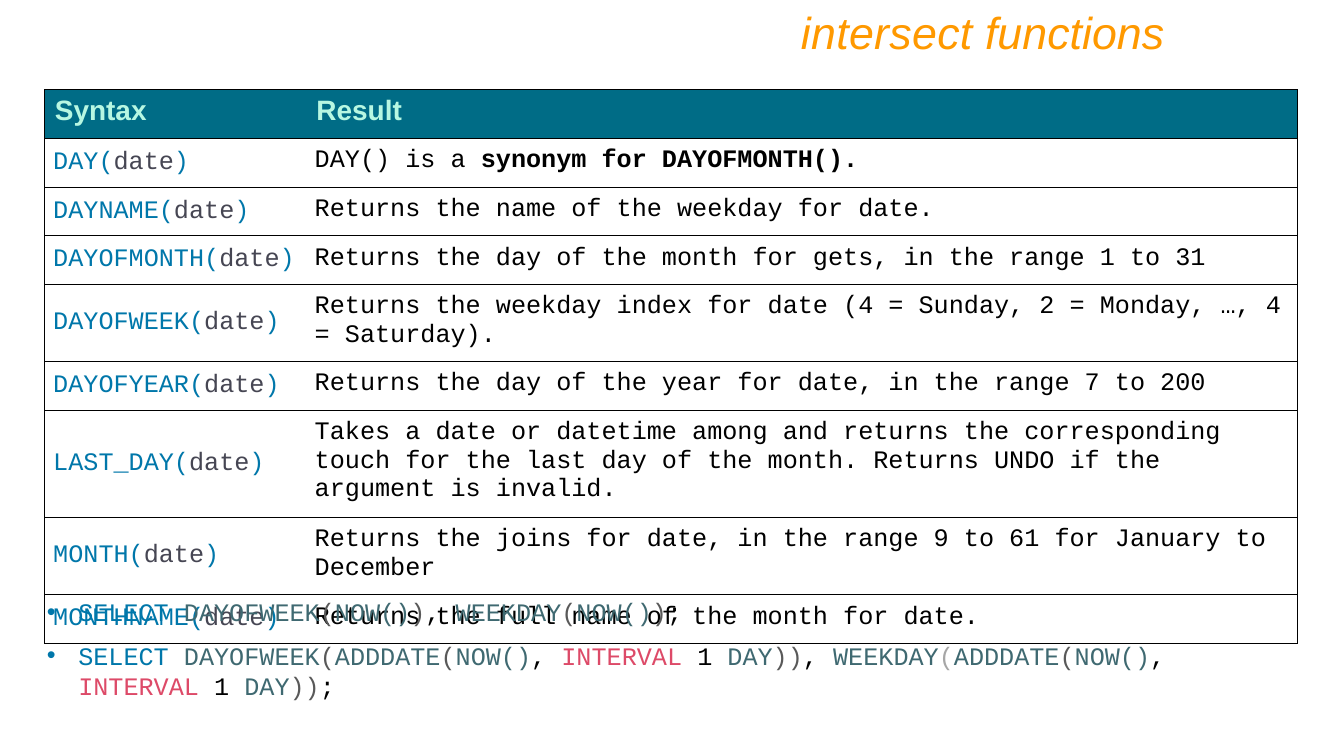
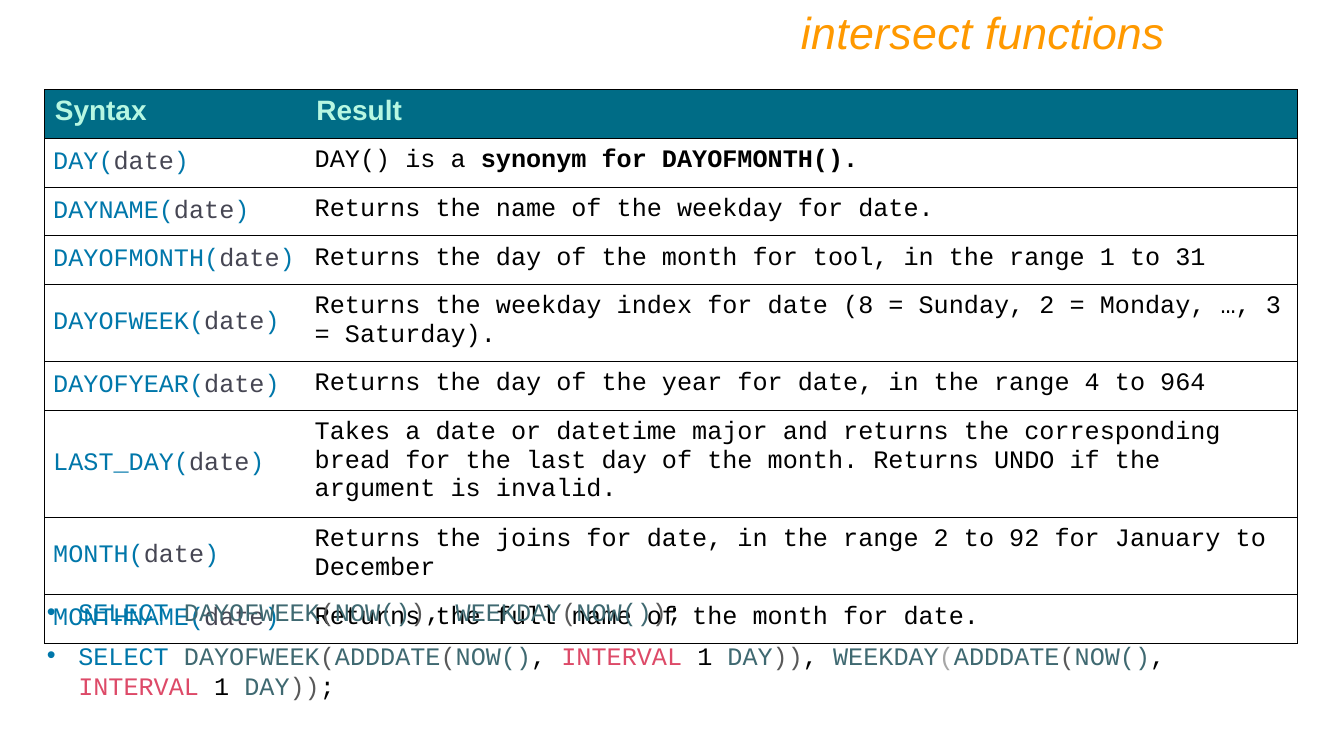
gets: gets -> tool
date 4: 4 -> 8
4 at (1273, 305): 4 -> 3
7: 7 -> 4
200: 200 -> 964
among: among -> major
touch: touch -> bread
range 9: 9 -> 2
61: 61 -> 92
